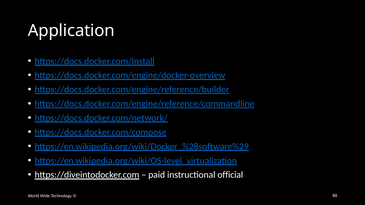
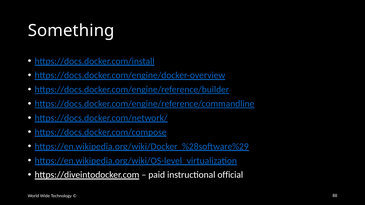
Application: Application -> Something
